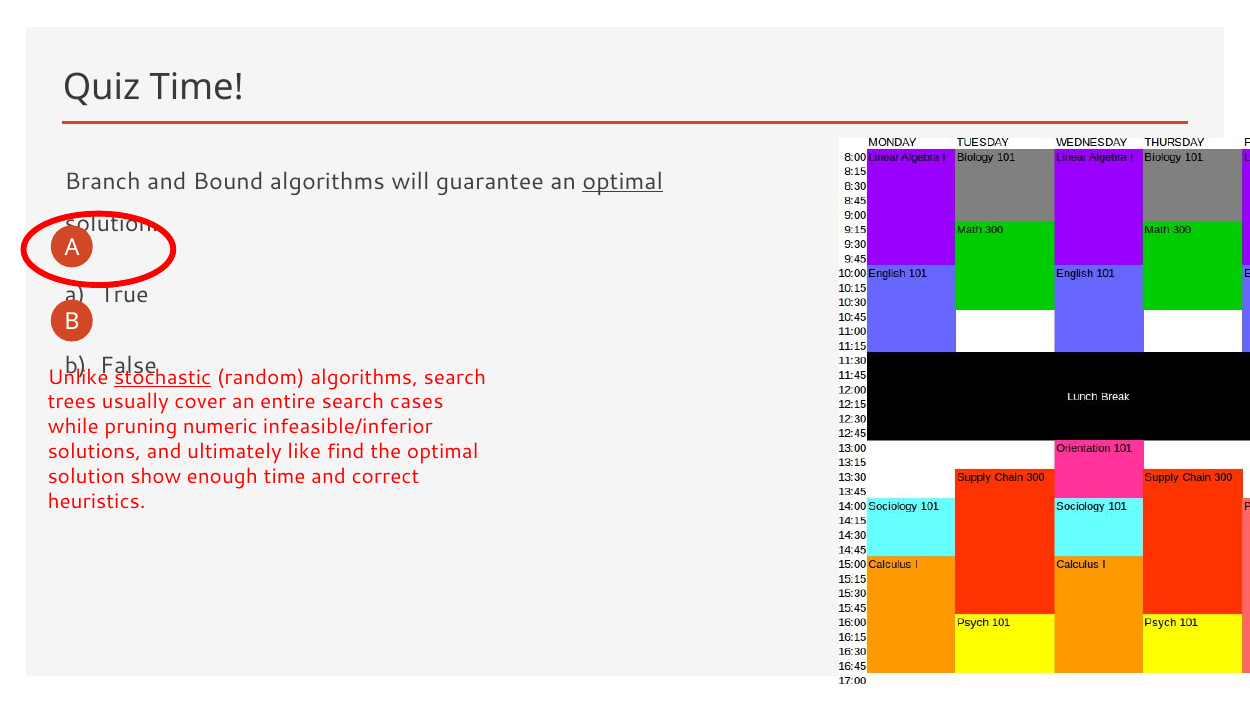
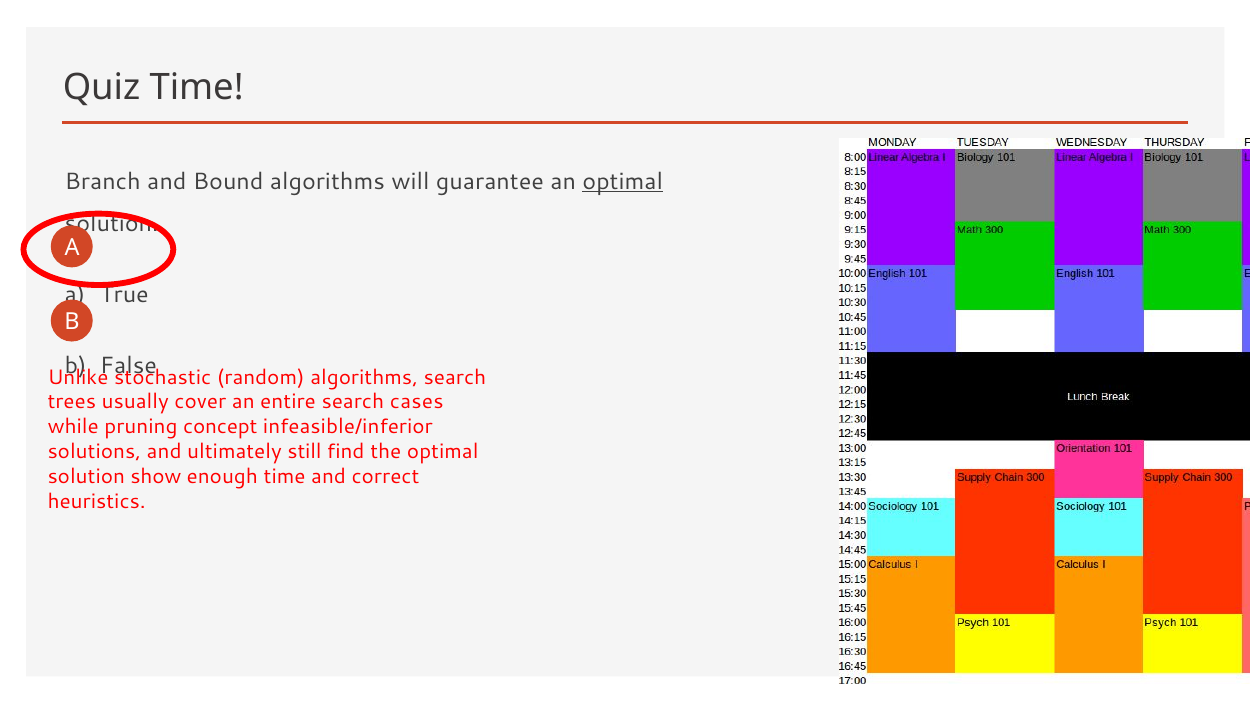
stochastic underline: present -> none
numeric: numeric -> concept
like: like -> still
